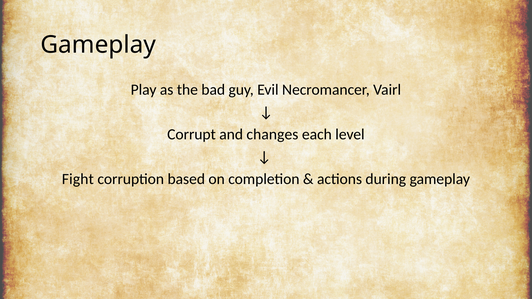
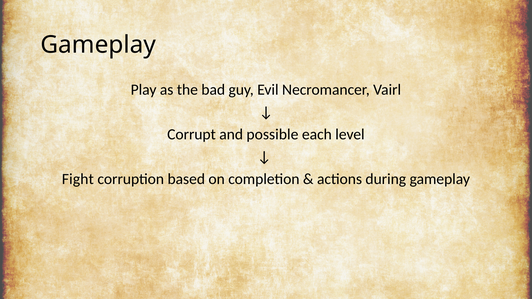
changes: changes -> possible
